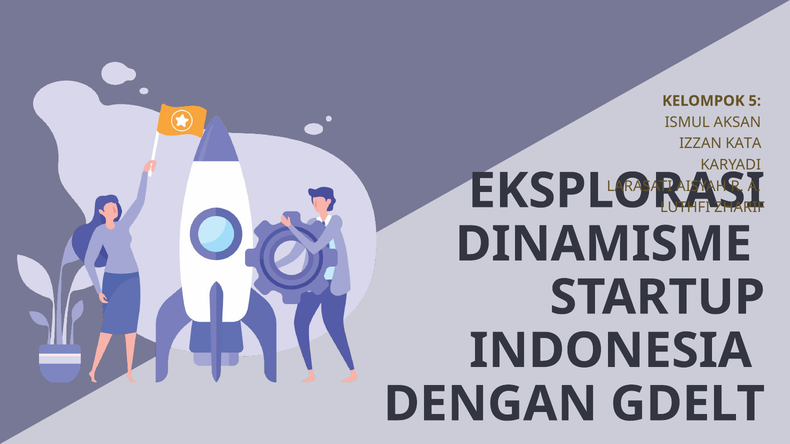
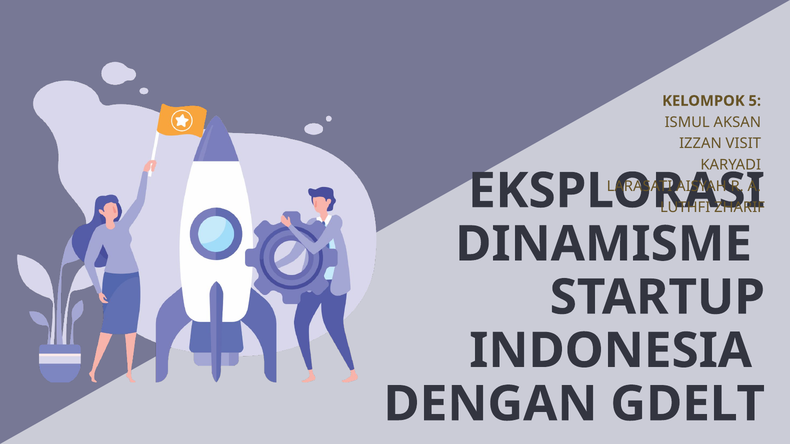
KATA: KATA -> VISIT
